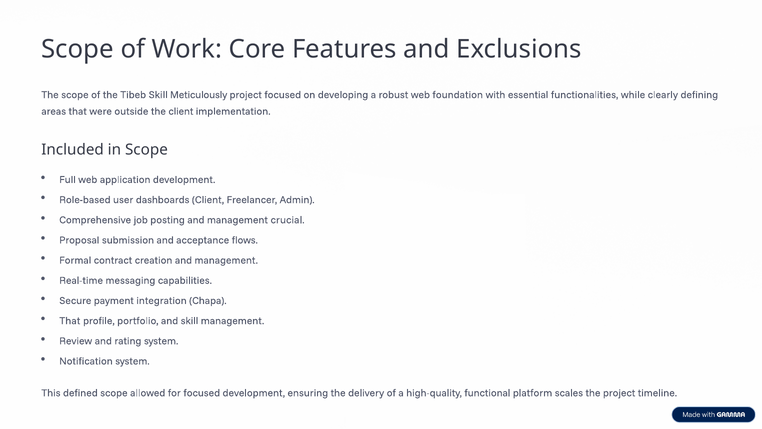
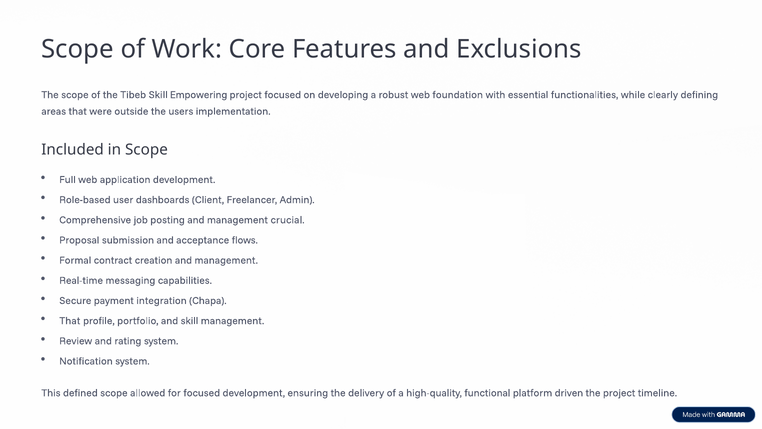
Meticulously: Meticulously -> Empowering
the client: client -> users
scales: scales -> driven
